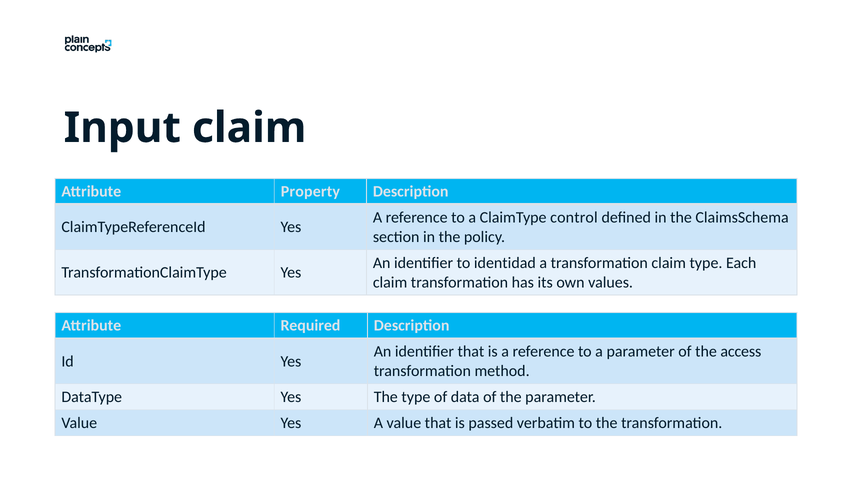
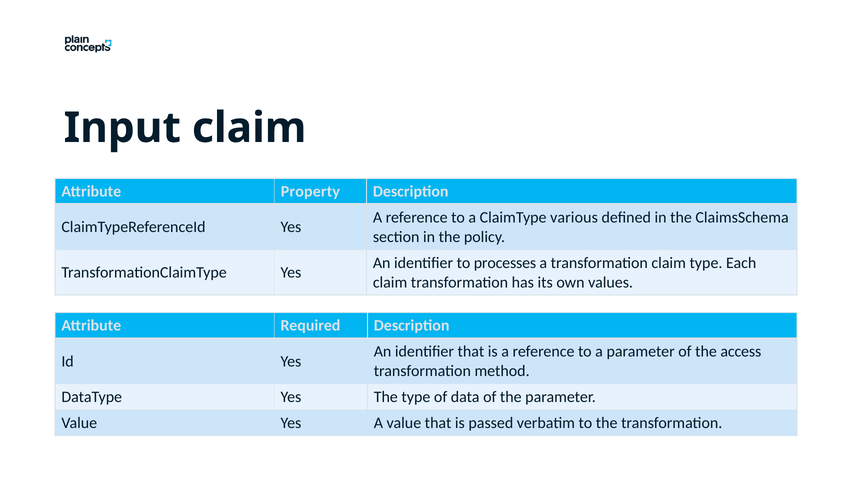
control: control -> various
identidad: identidad -> processes
